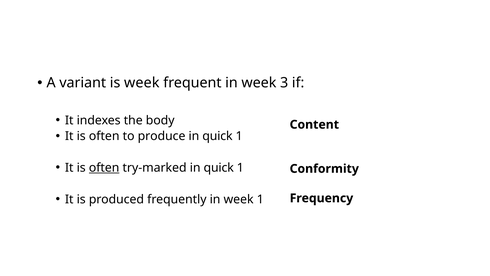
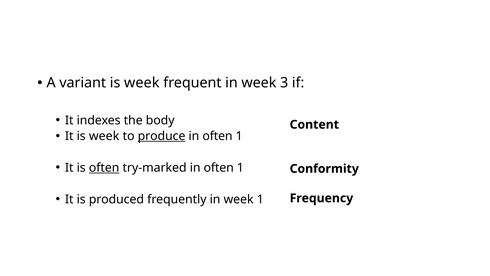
often at (104, 136): often -> week
produce underline: none -> present
quick at (218, 136): quick -> often
try-marked in quick: quick -> often
